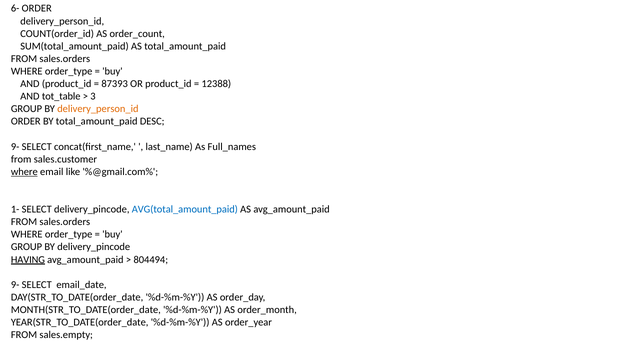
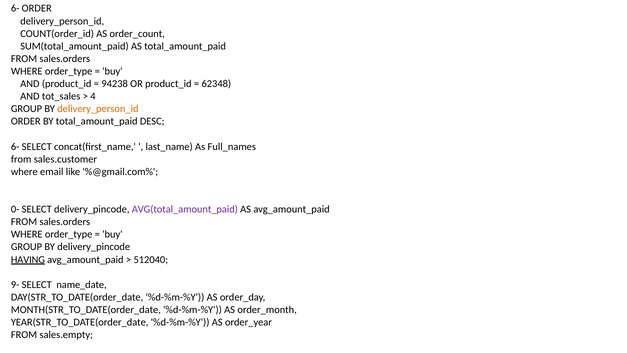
87393: 87393 -> 94238
12388: 12388 -> 62348
tot_table: tot_table -> tot_sales
3: 3 -> 4
9- at (15, 146): 9- -> 6-
where at (24, 172) underline: present -> none
1-: 1- -> 0-
AVG(total_amount_paid colour: blue -> purple
804494: 804494 -> 512040
email_date: email_date -> name_date
